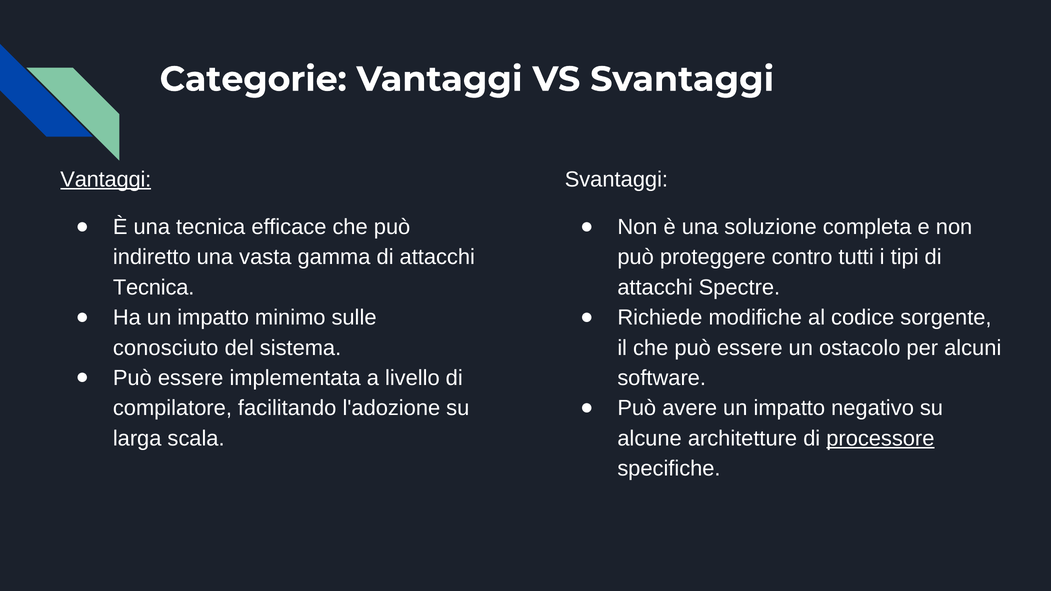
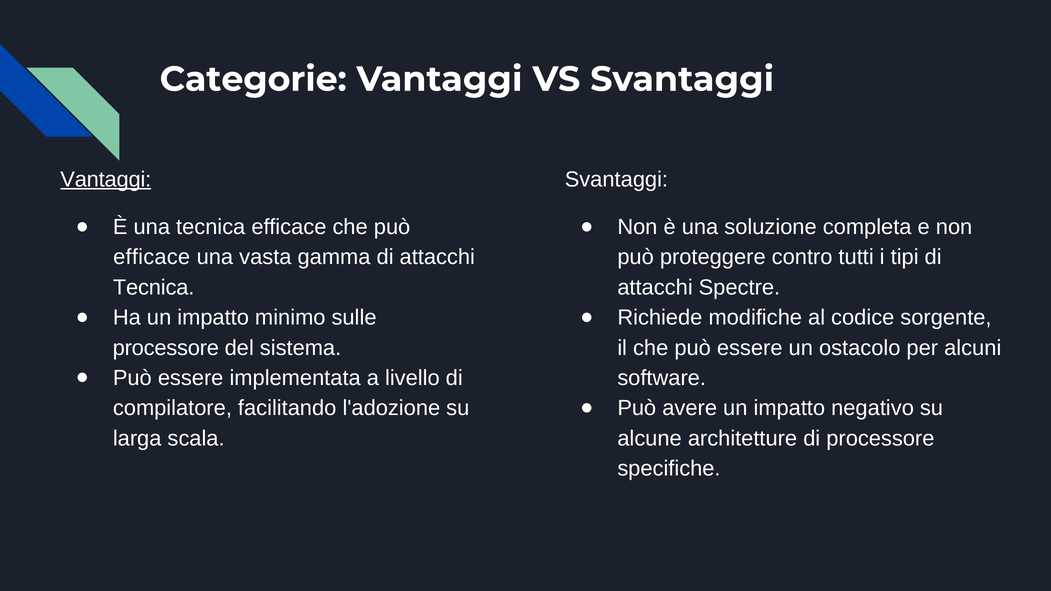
indiretto at (152, 257): indiretto -> efficace
conosciuto at (166, 348): conosciuto -> processore
processore at (880, 439) underline: present -> none
